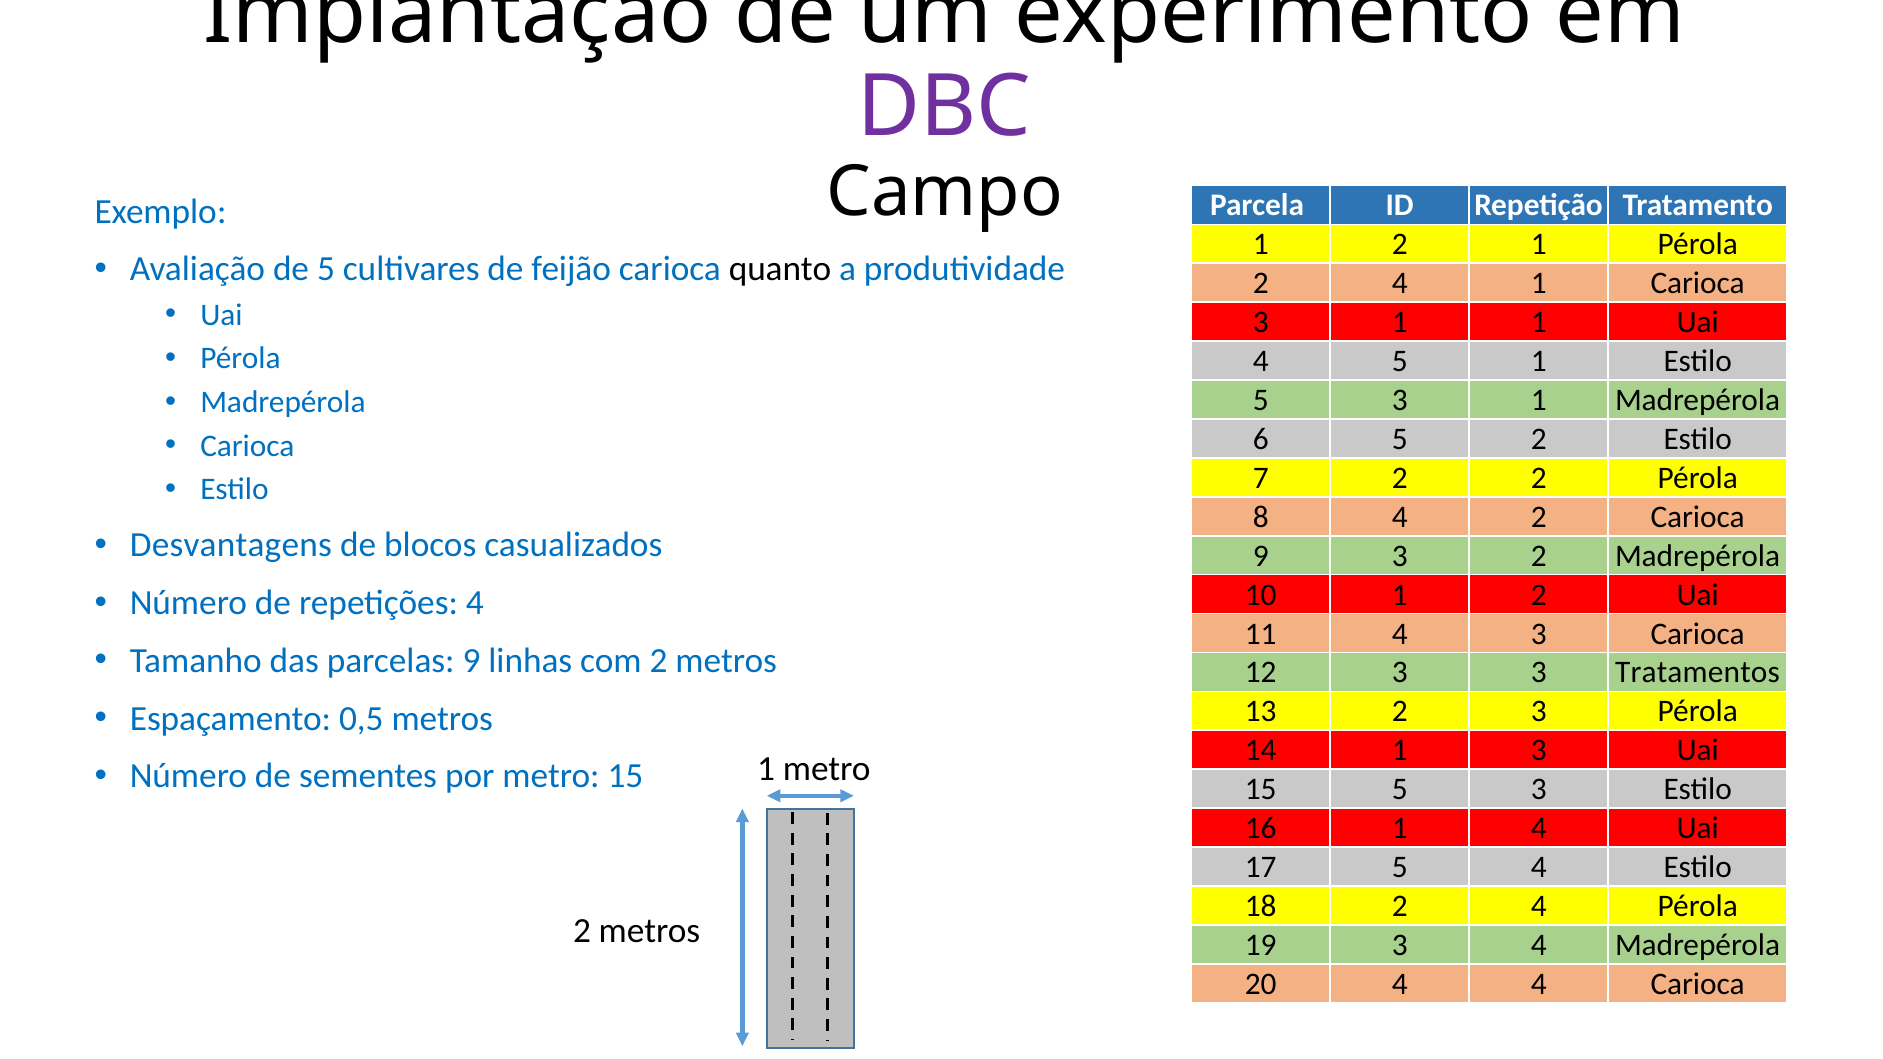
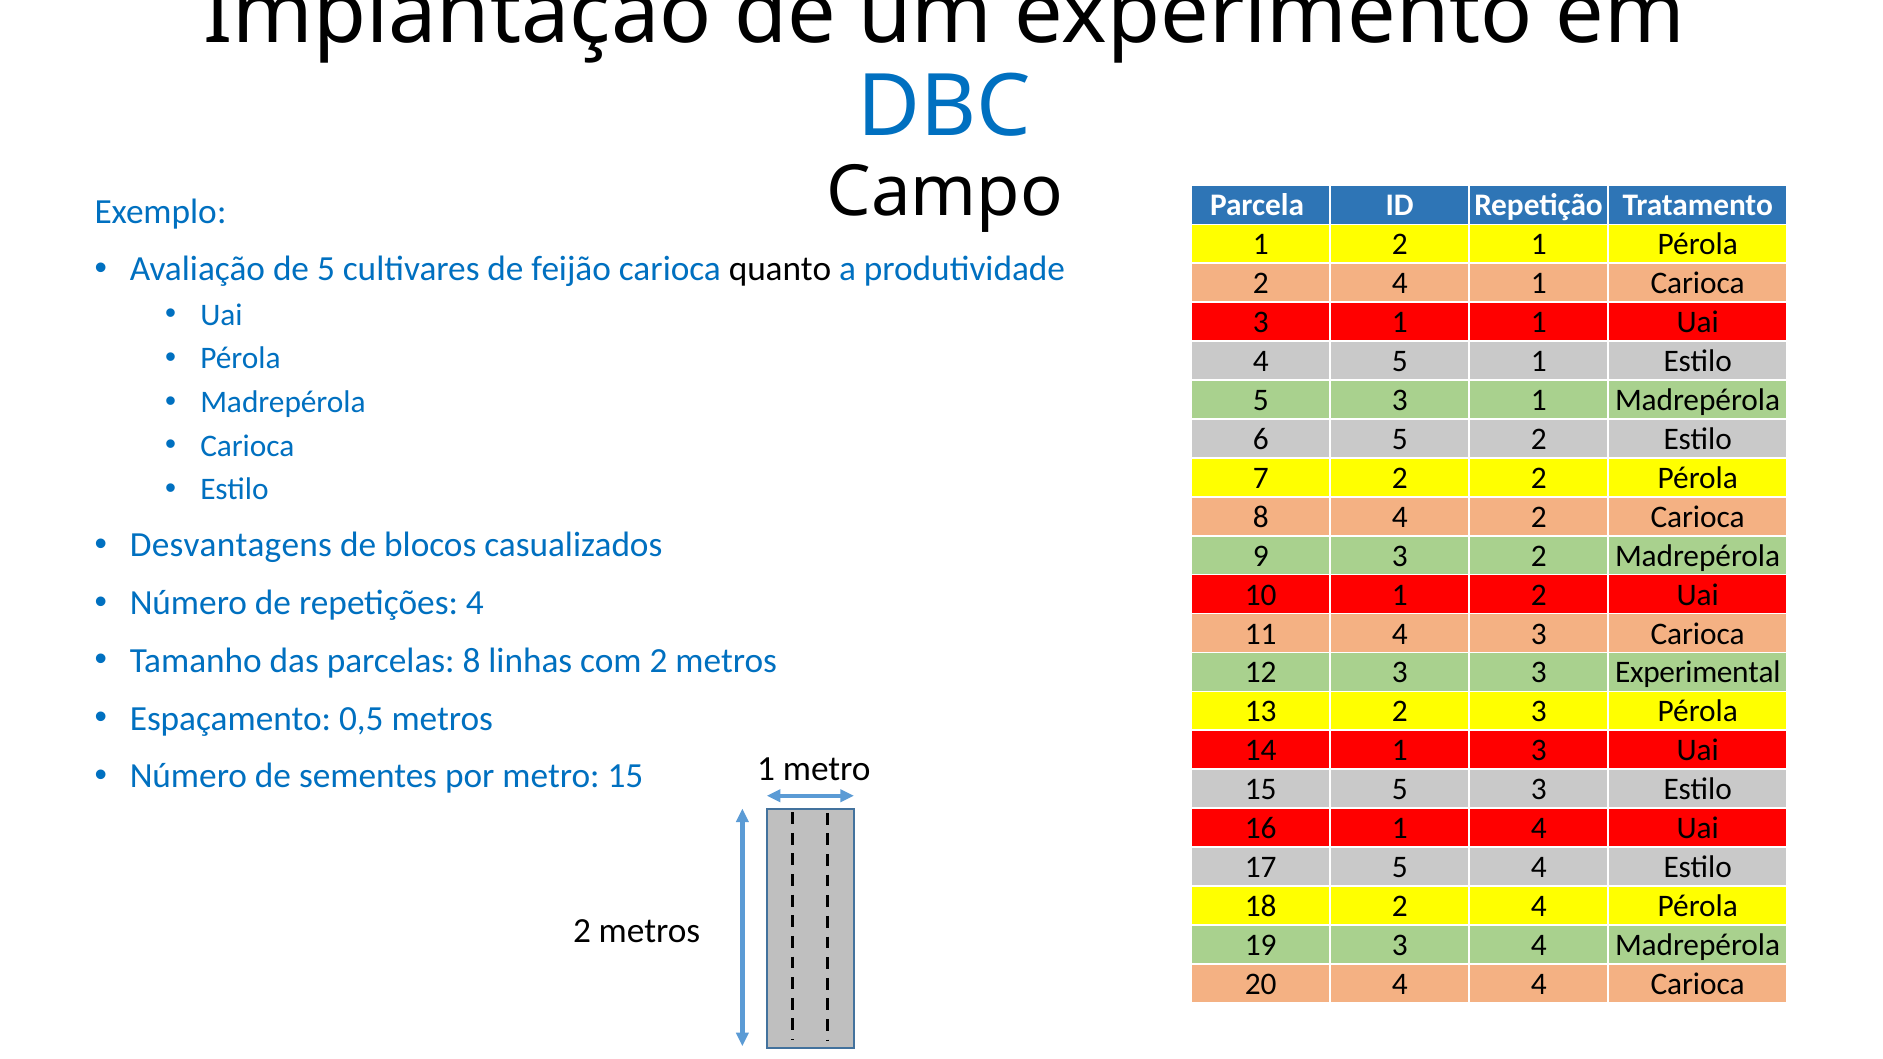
DBC colour: purple -> blue
parcelas 9: 9 -> 8
Tratamentos: Tratamentos -> Experimental
